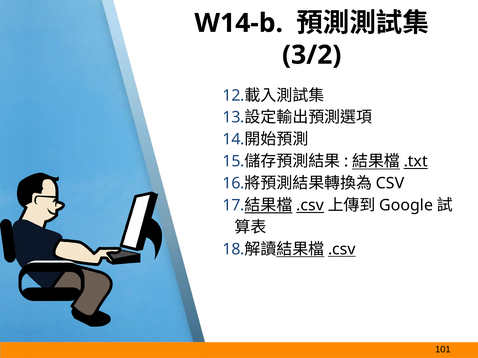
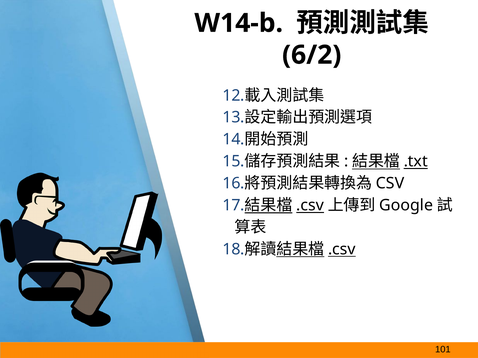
3/2: 3/2 -> 6/2
